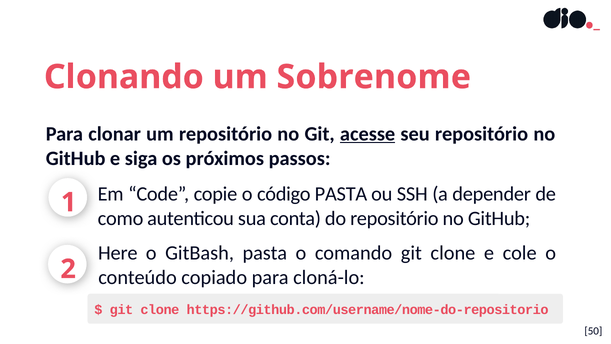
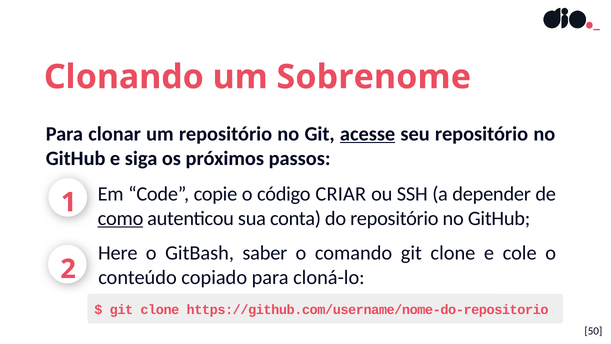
código PASTA: PASTA -> CRIAR
como underline: none -> present
GitBash pasta: pasta -> saber
